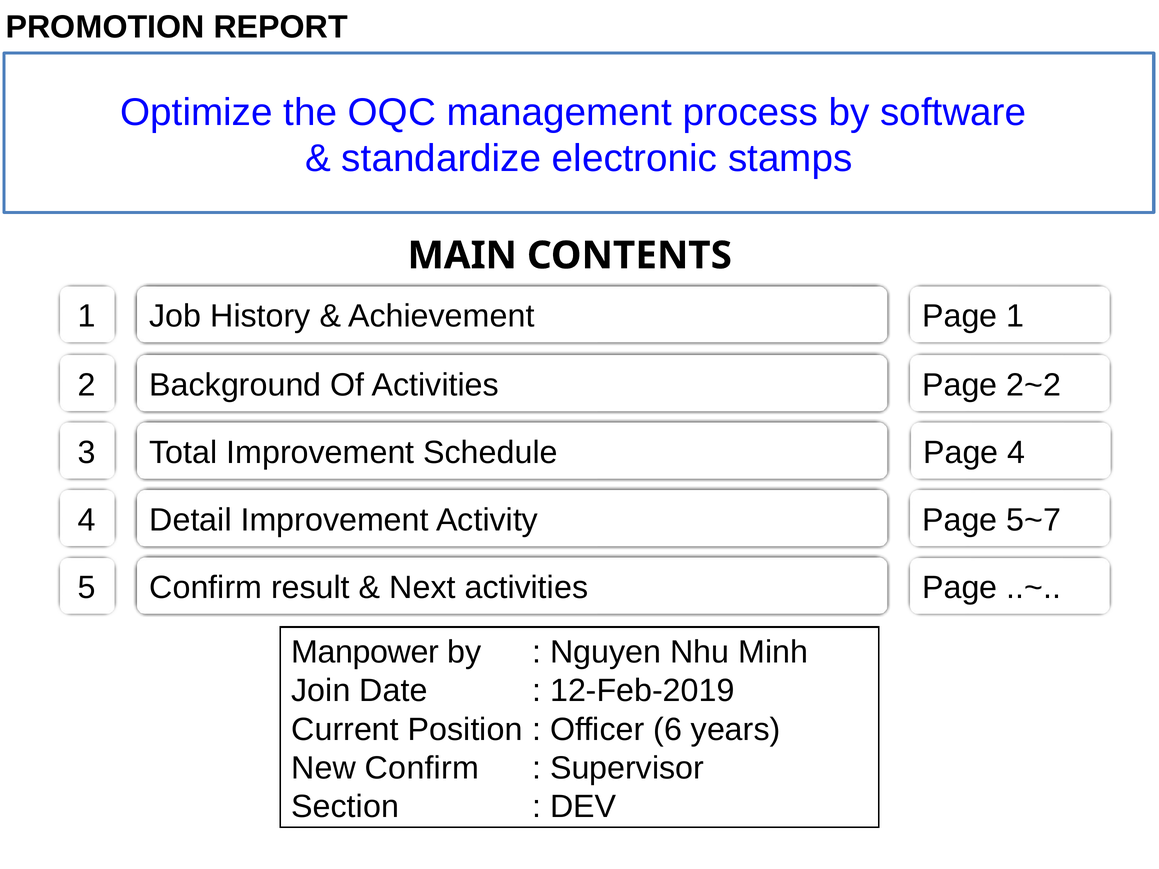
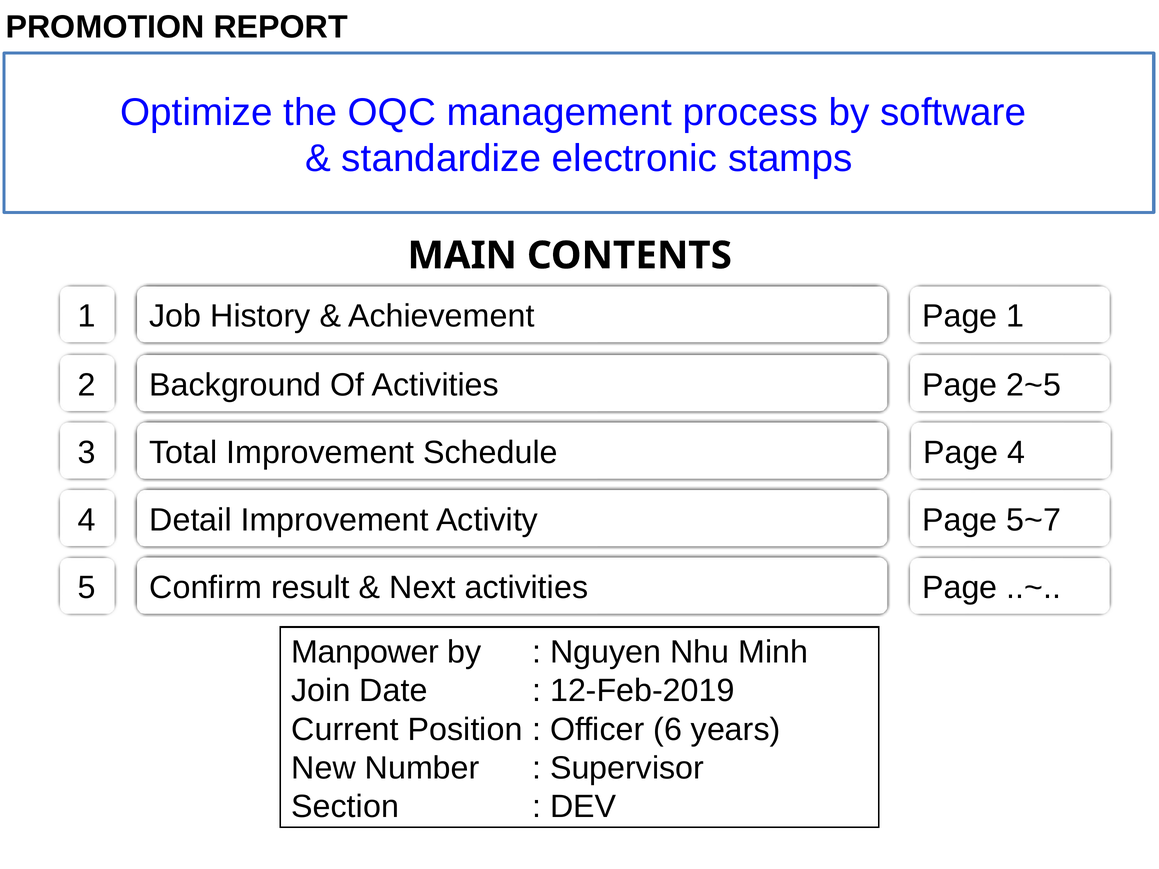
2~2: 2~2 -> 2~5
New Confirm: Confirm -> Number
